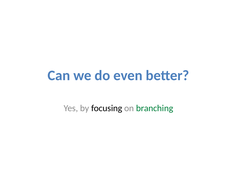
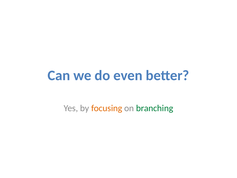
focusing colour: black -> orange
